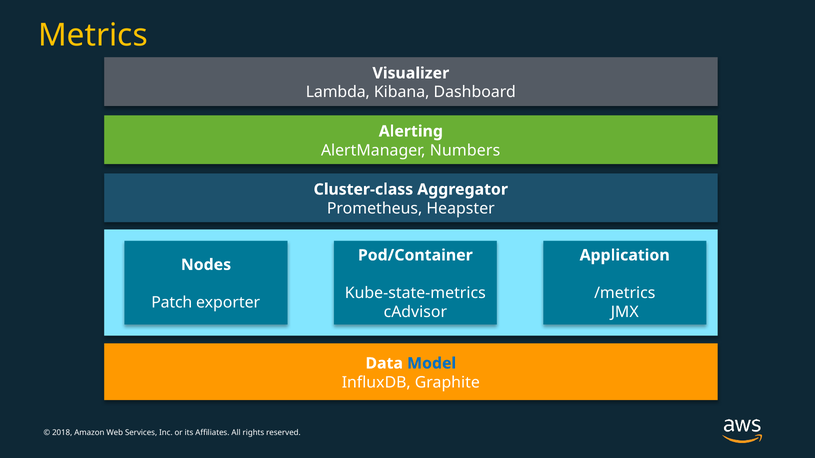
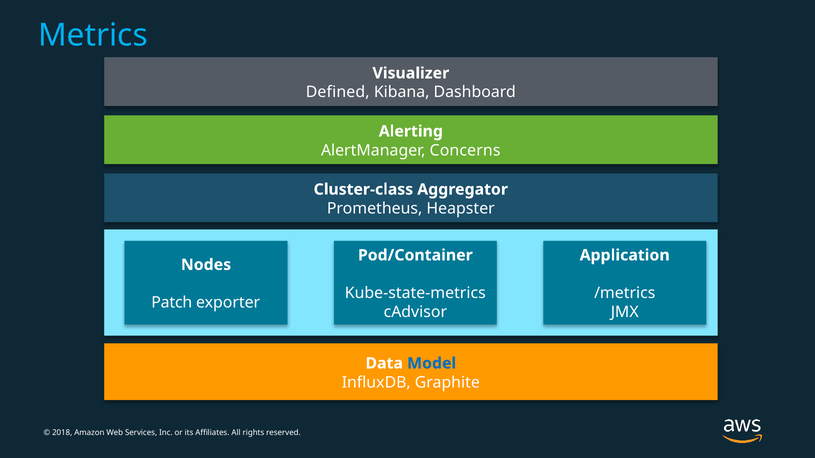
Metrics colour: yellow -> light blue
Lambda: Lambda -> Defined
Numbers: Numbers -> Concerns
